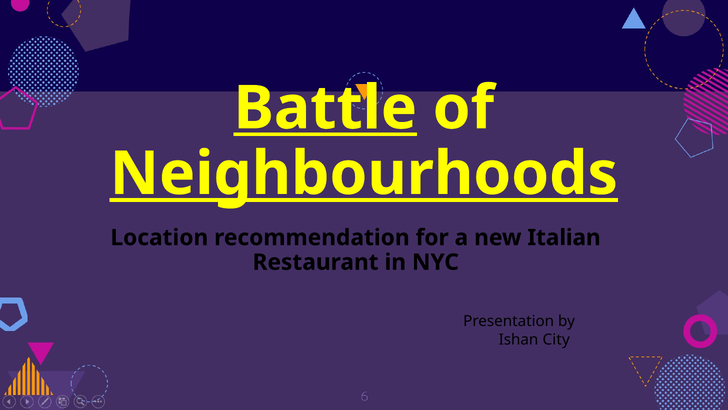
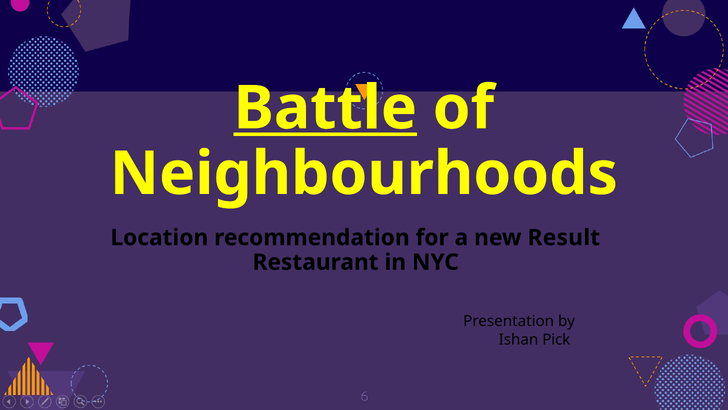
Neighbourhoods underline: present -> none
Italian: Italian -> Result
City: City -> Pick
